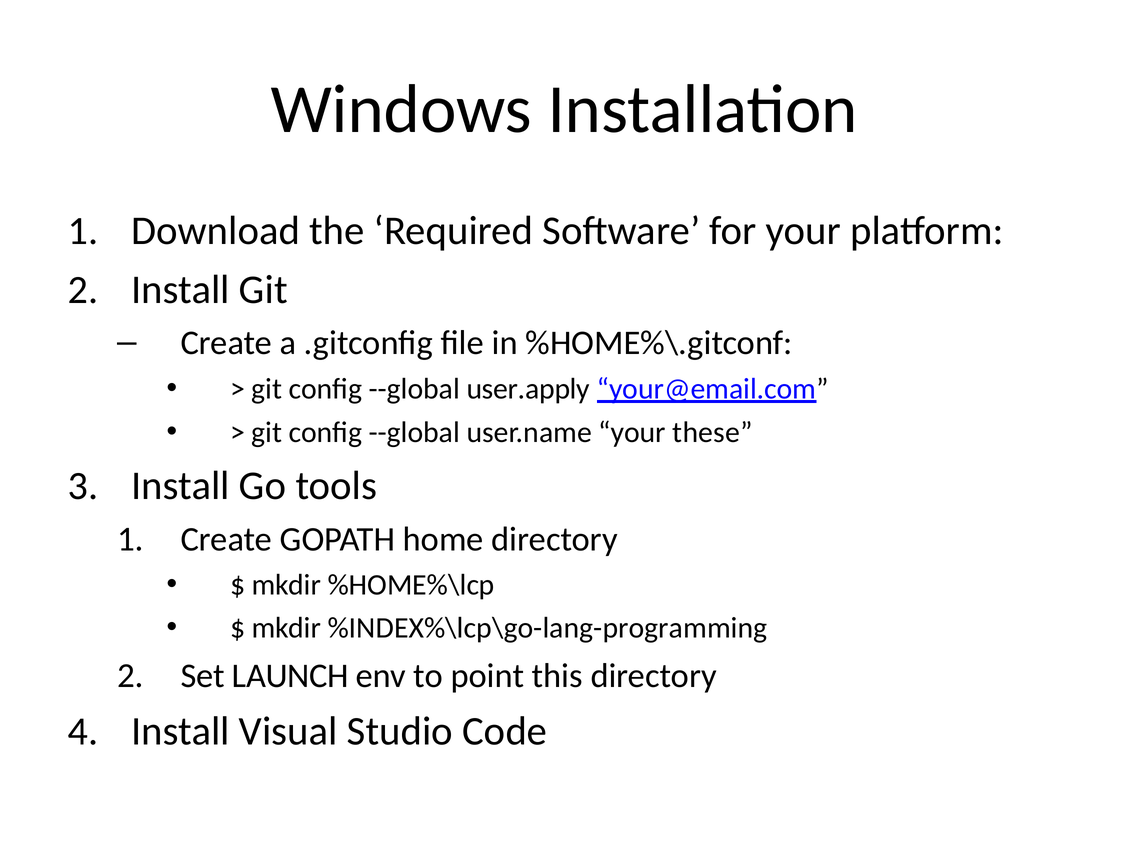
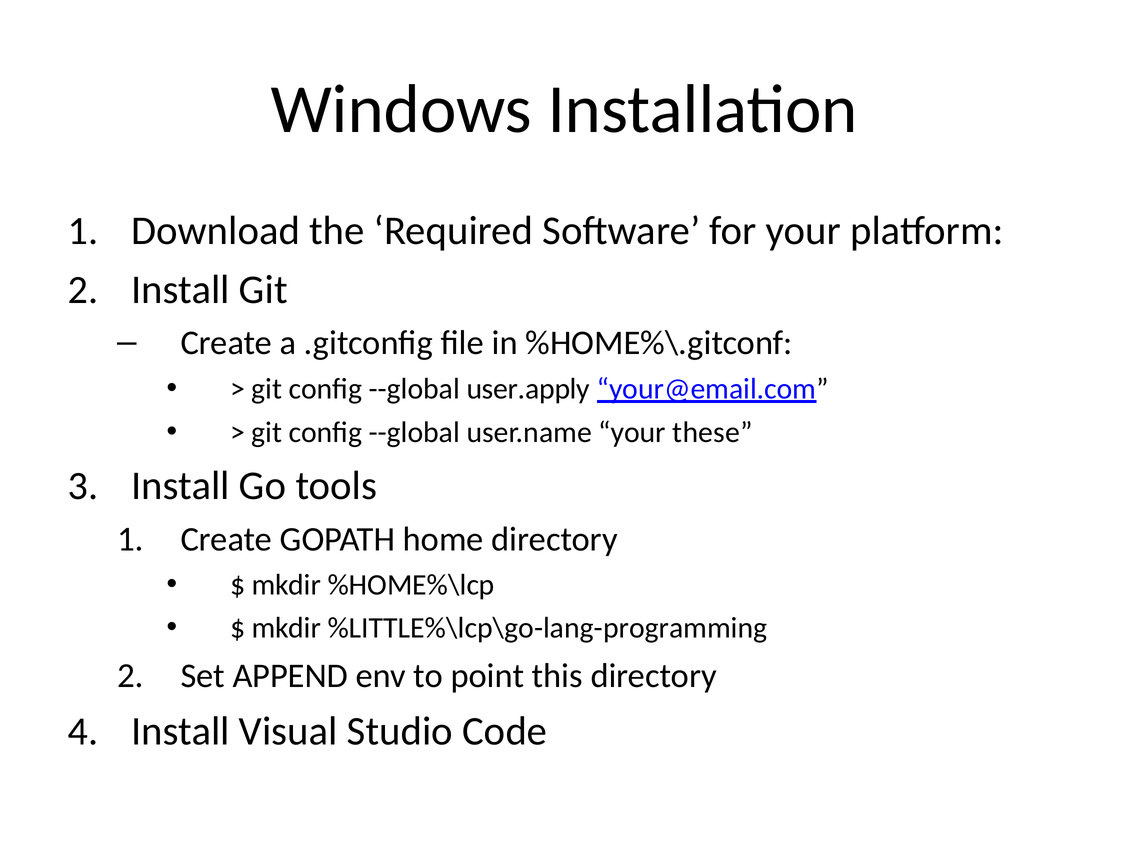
%INDEX%\lcp\go-lang-programming: %INDEX%\lcp\go-lang-programming -> %LITTLE%\lcp\go-lang-programming
LAUNCH: LAUNCH -> APPEND
